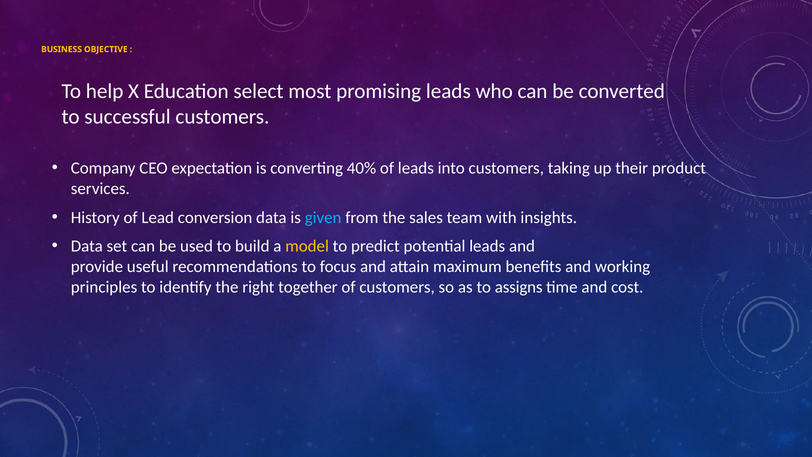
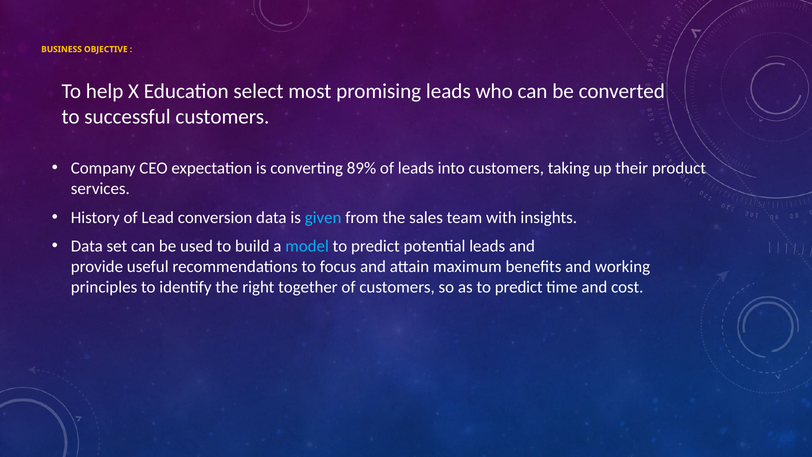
40%: 40% -> 89%
model colour: yellow -> light blue
as to assigns: assigns -> predict
